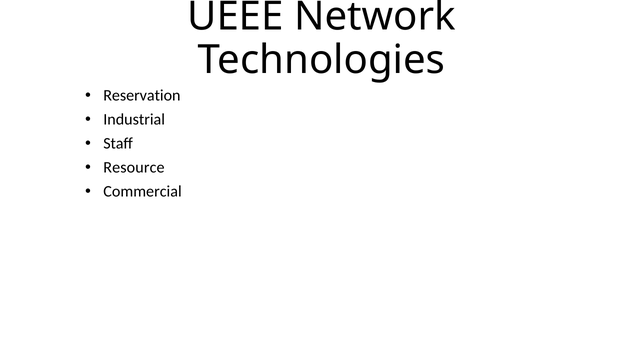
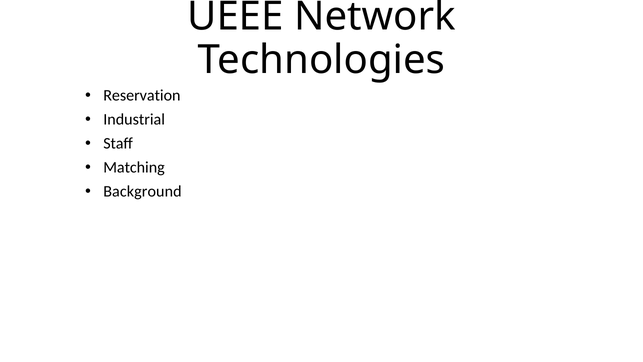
Resource: Resource -> Matching
Commercial: Commercial -> Background
